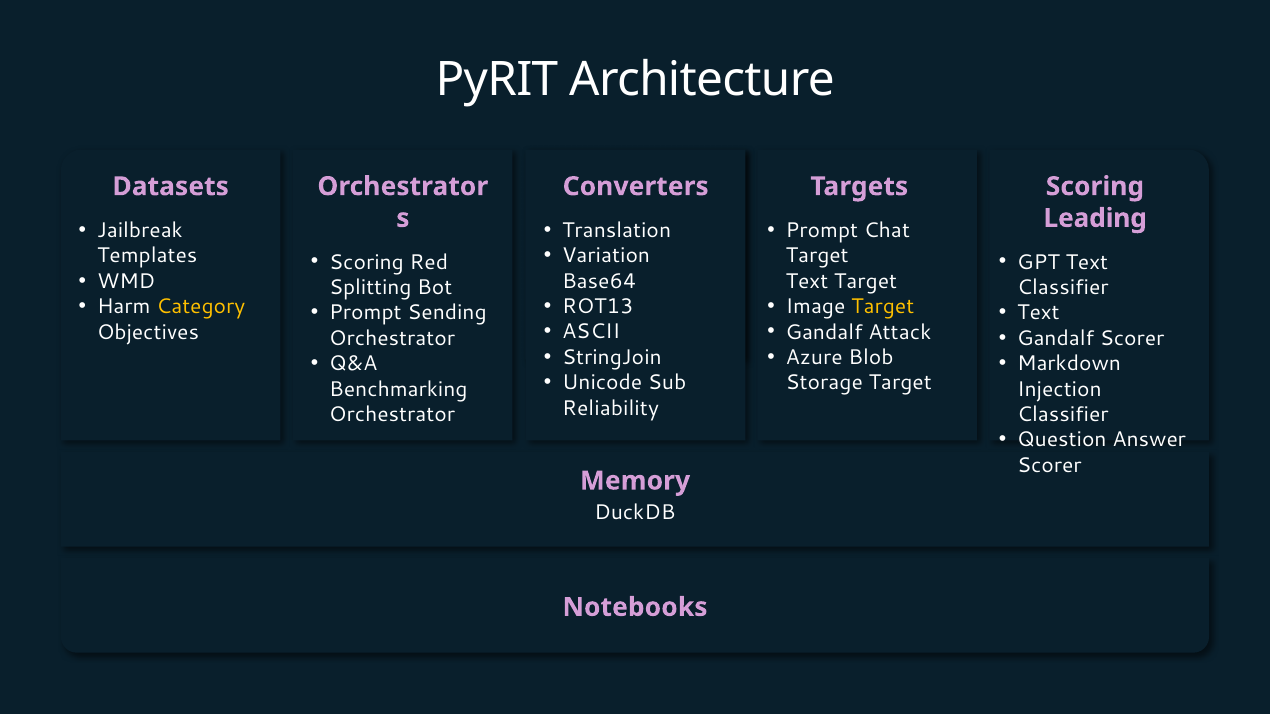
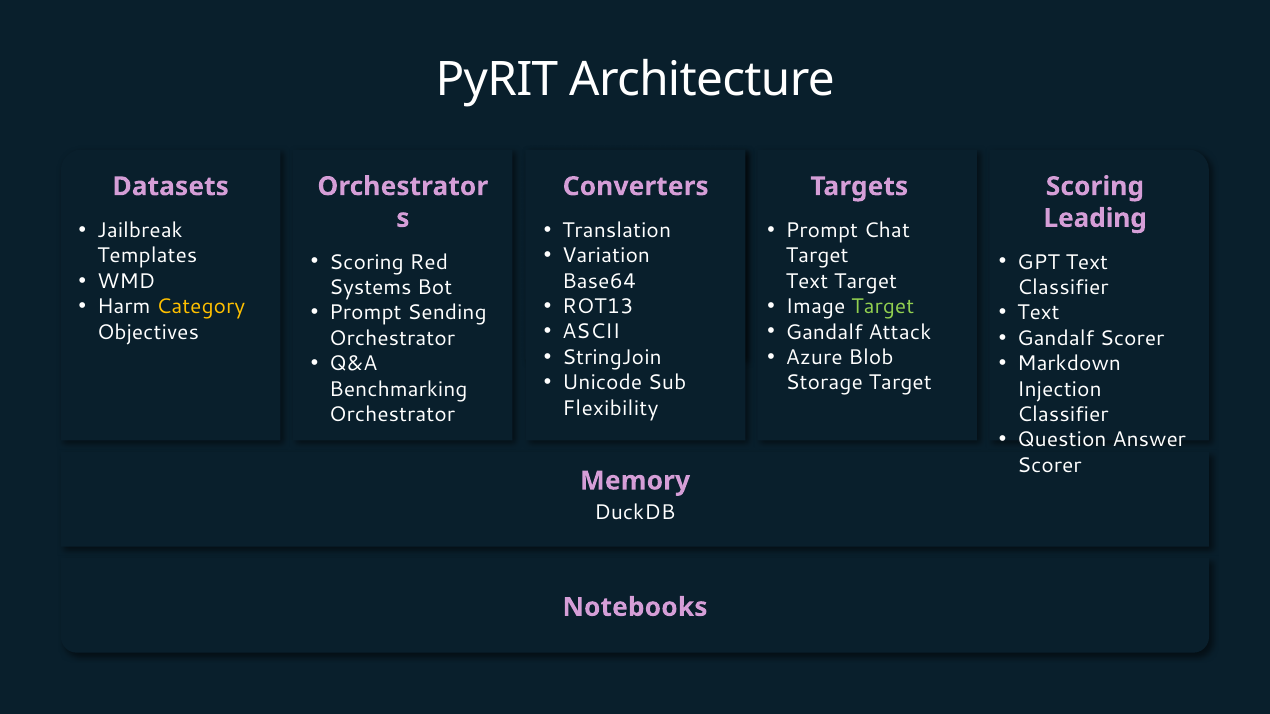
Splitting: Splitting -> Systems
Target at (883, 307) colour: yellow -> light green
Reliability: Reliability -> Flexibility
